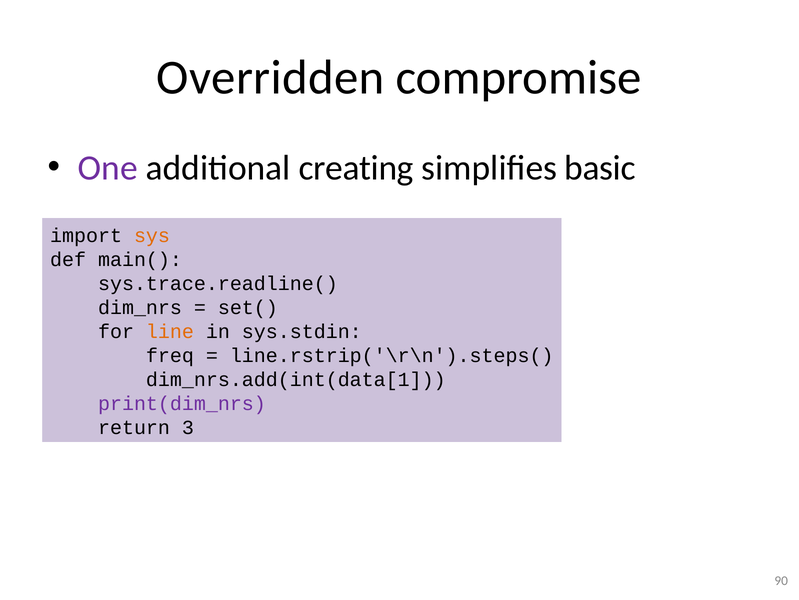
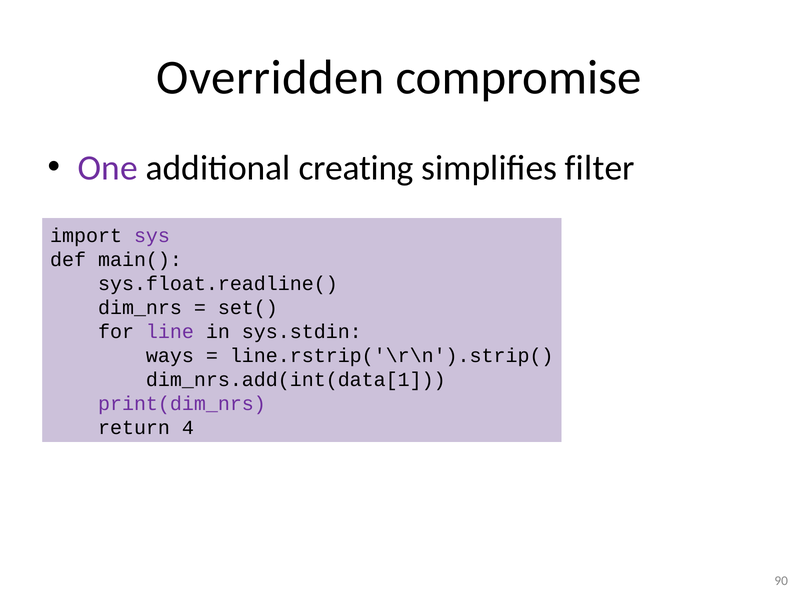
basic: basic -> filter
sys colour: orange -> purple
sys.trace.readline(: sys.trace.readline( -> sys.float.readline(
line colour: orange -> purple
freq: freq -> ways
line.rstrip('\r\n').steps(: line.rstrip('\r\n').steps( -> line.rstrip('\r\n').strip(
3: 3 -> 4
